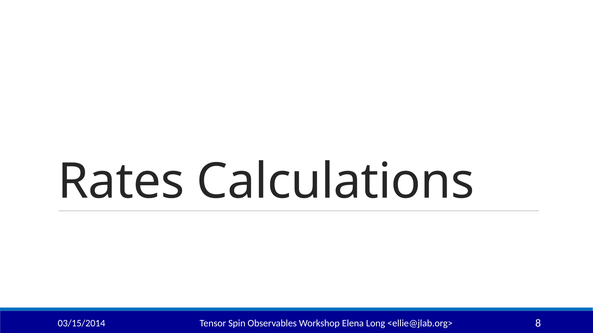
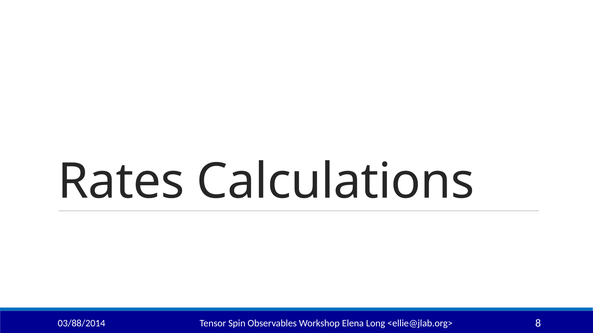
03/15/2014: 03/15/2014 -> 03/88/2014
